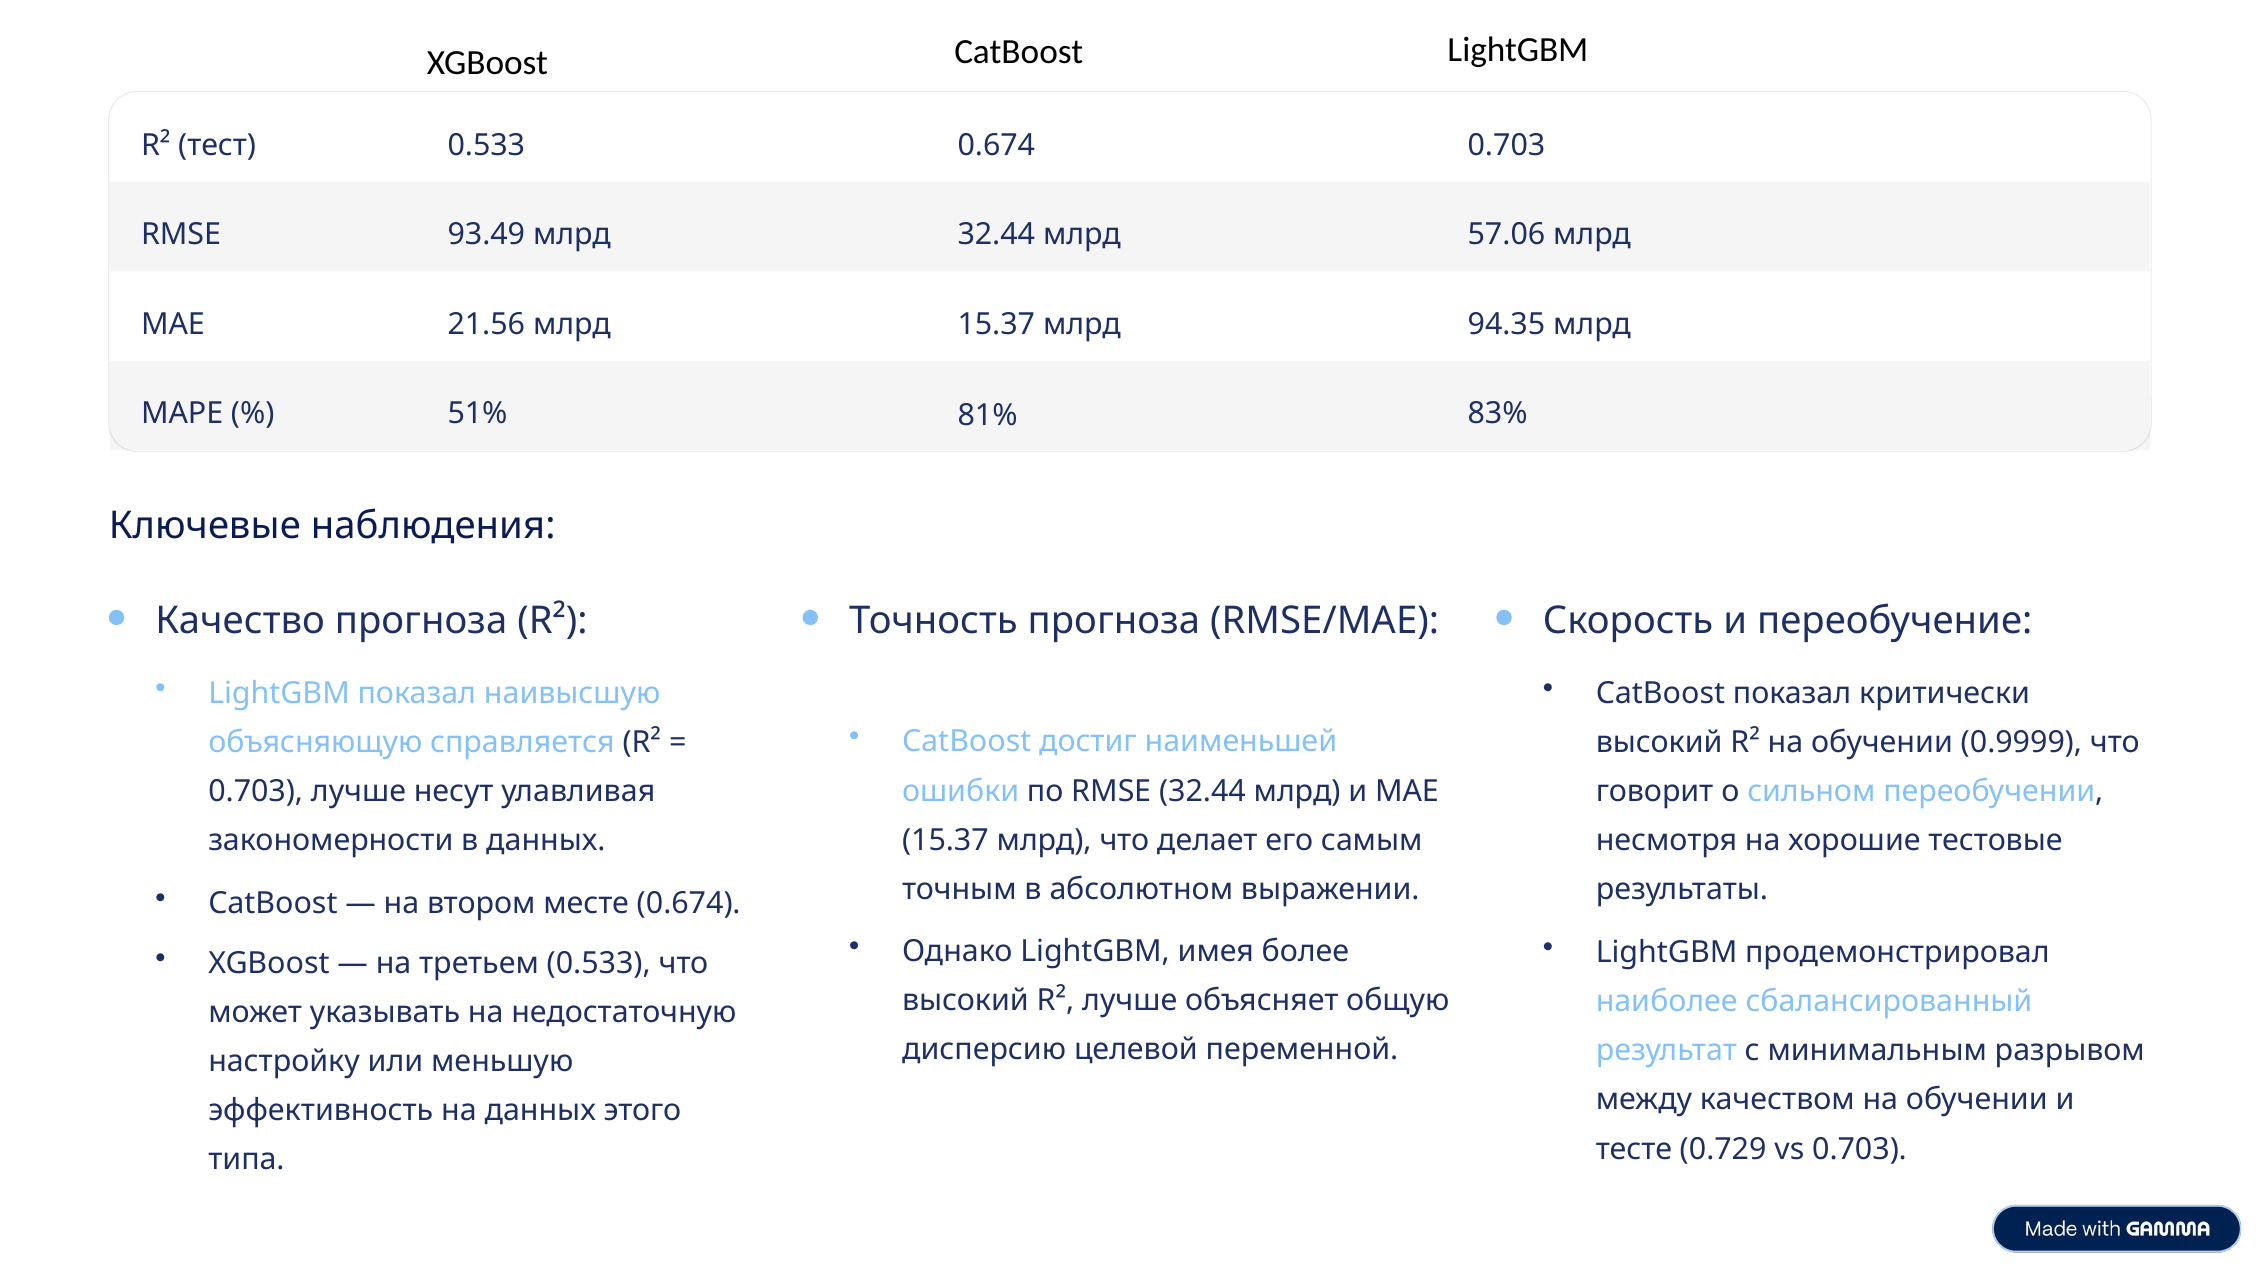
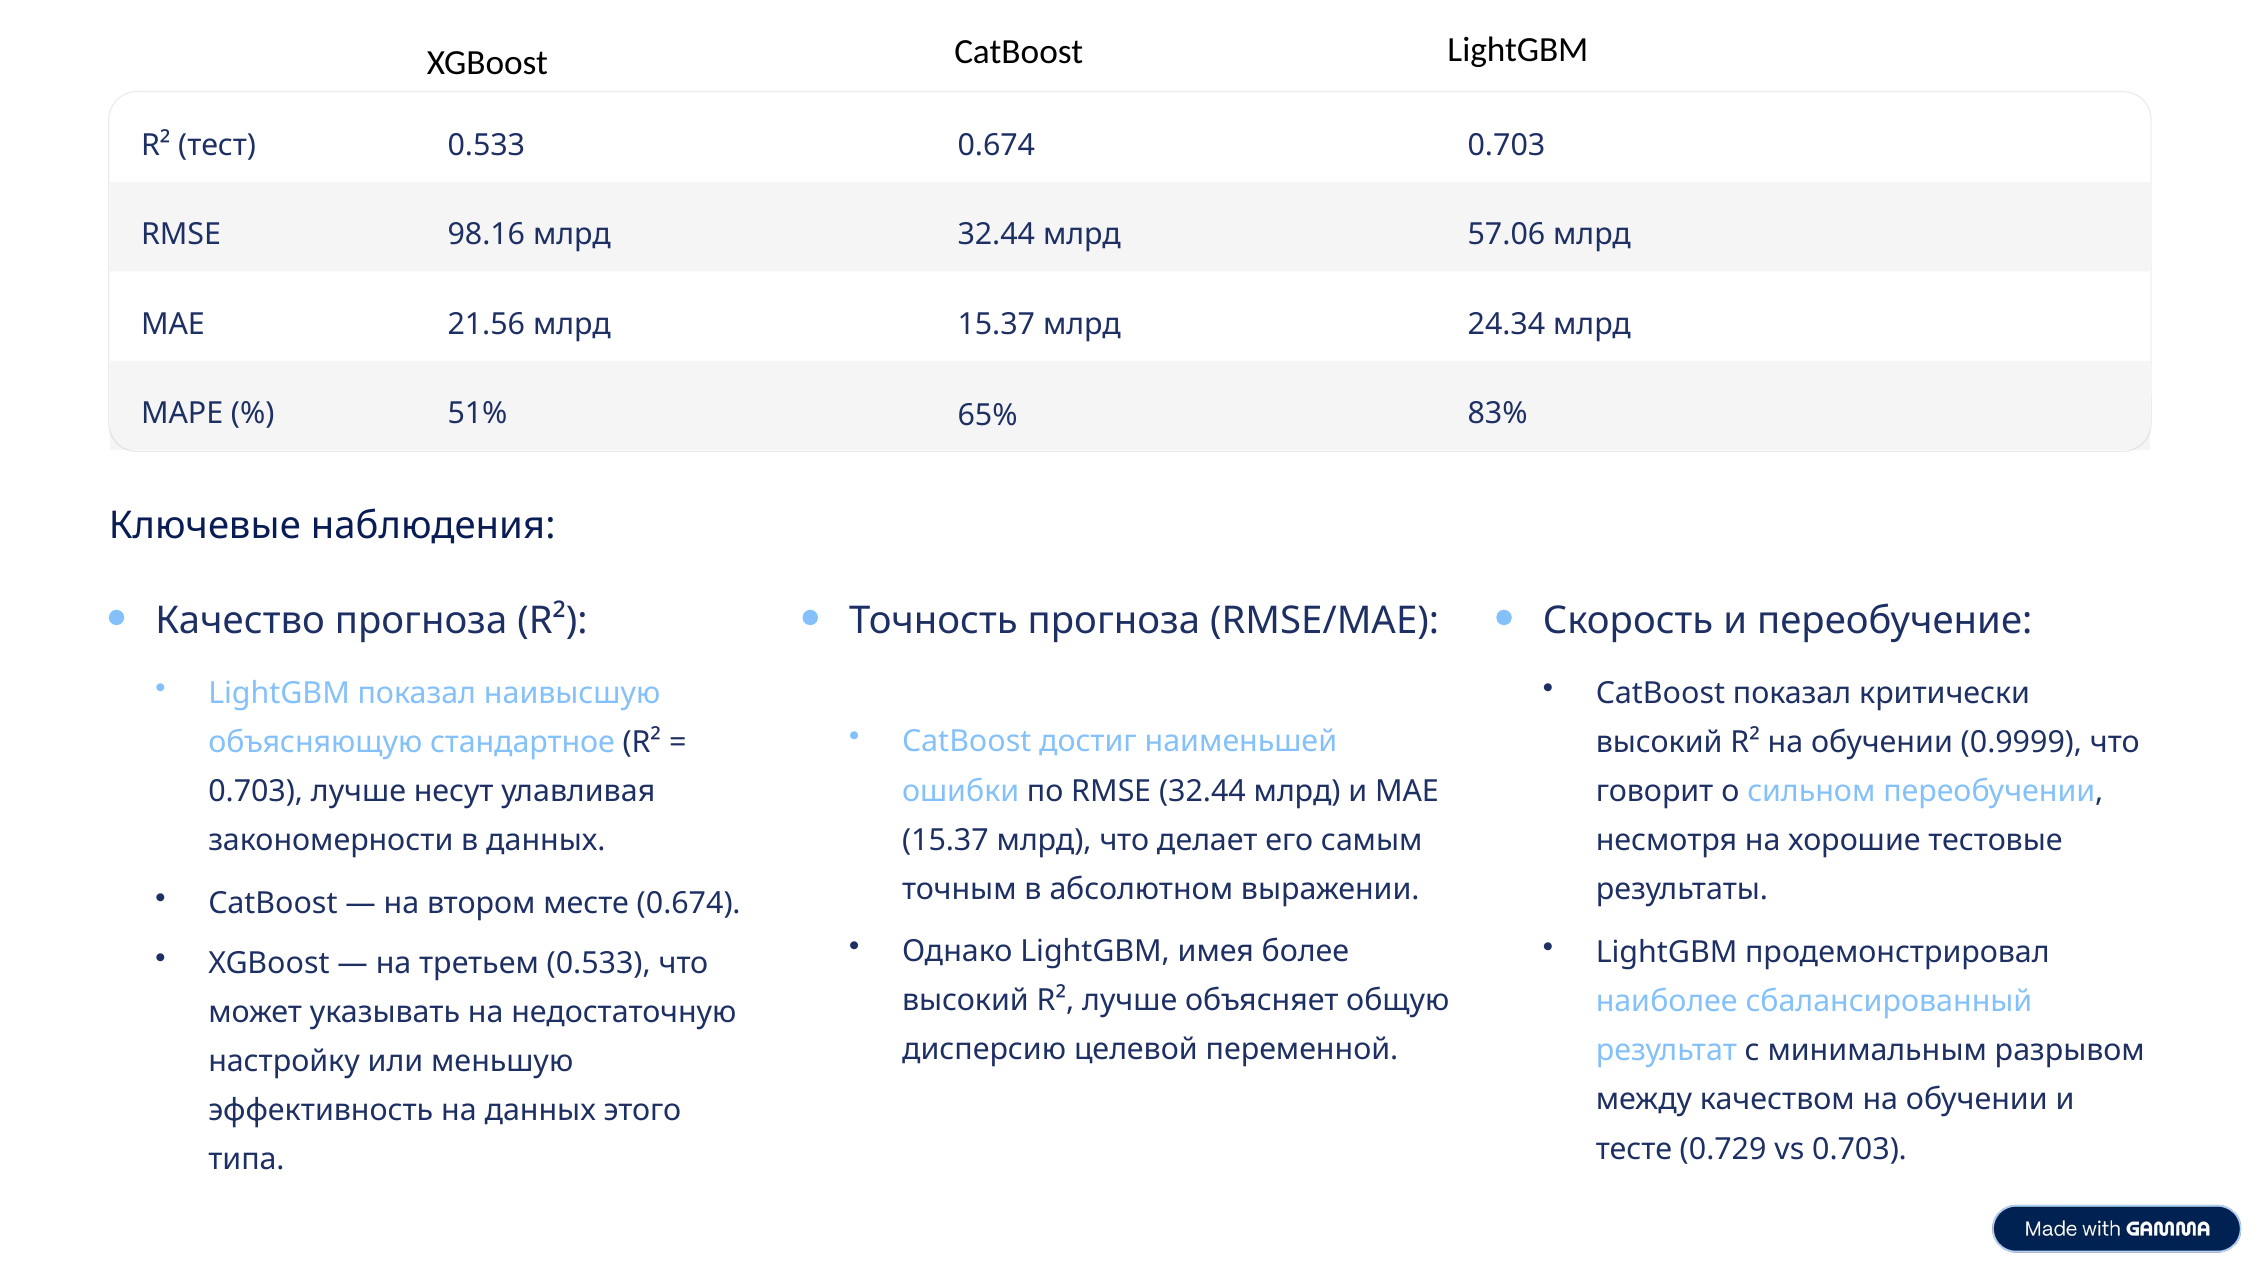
93.49: 93.49 -> 98.16
94.35: 94.35 -> 24.34
81%: 81% -> 65%
справляется: справляется -> стандартное
